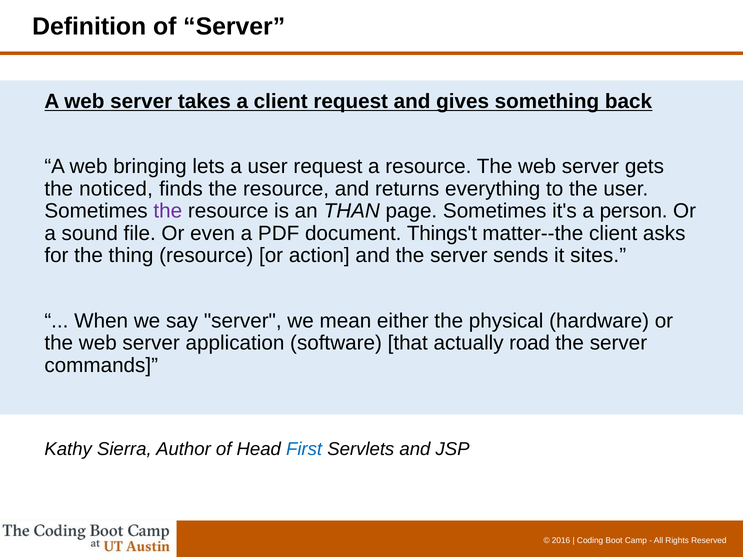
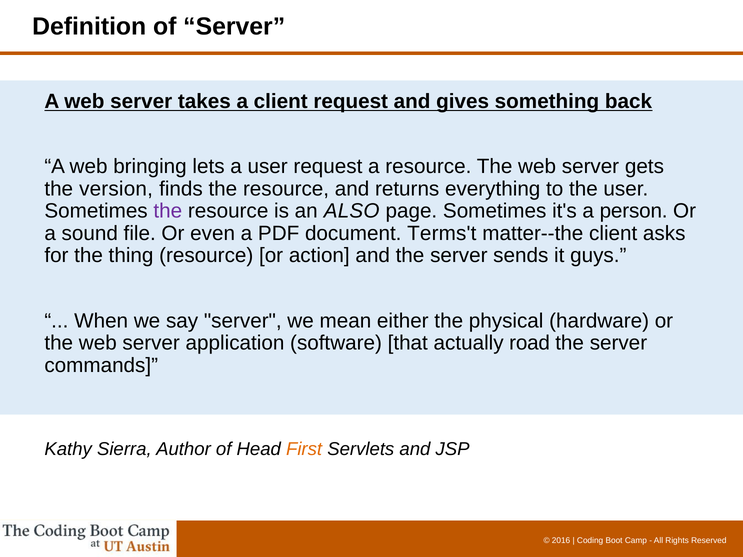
noticed: noticed -> version
THAN: THAN -> ALSO
Things't: Things't -> Terms't
sites: sites -> guys
First colour: blue -> orange
